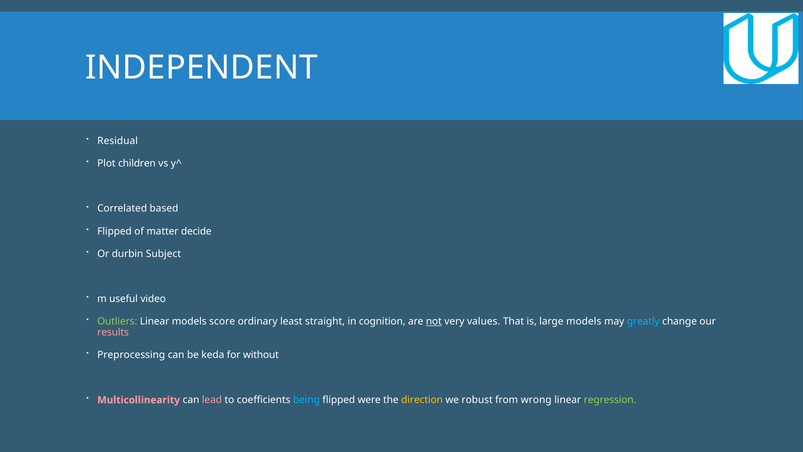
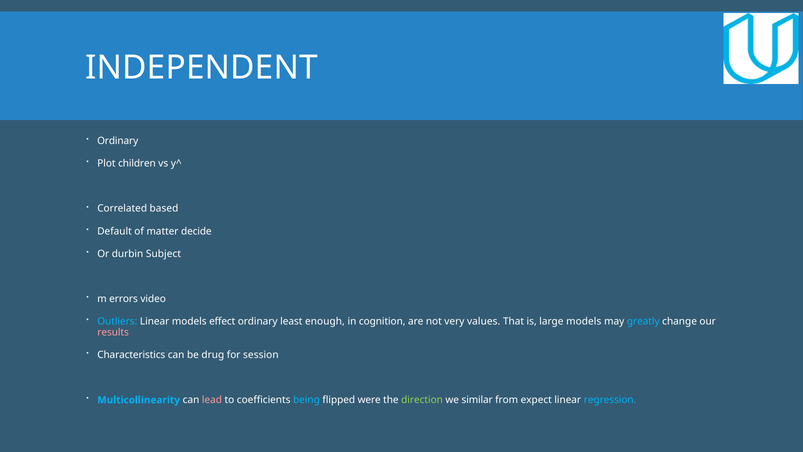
Residual at (118, 141): Residual -> Ordinary
Flipped at (115, 231): Flipped -> Default
useful: useful -> errors
Outliers colour: light green -> light blue
score: score -> effect
straight: straight -> enough
not underline: present -> none
Preprocessing: Preprocessing -> Characteristics
keda: keda -> drug
without: without -> session
Multicollinearity colour: pink -> light blue
direction colour: yellow -> light green
robust: robust -> similar
wrong: wrong -> expect
regression colour: light green -> light blue
